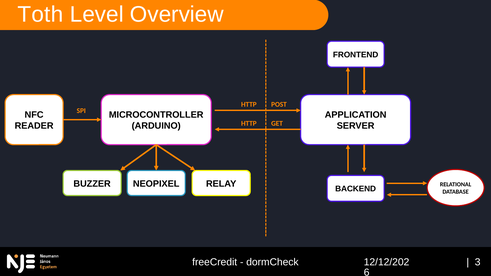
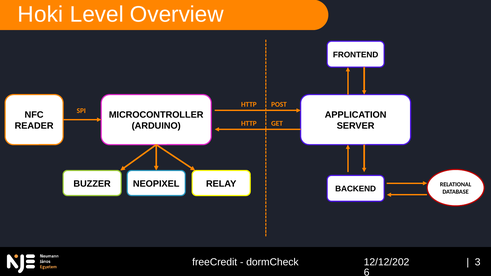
Toth: Toth -> Hoki
